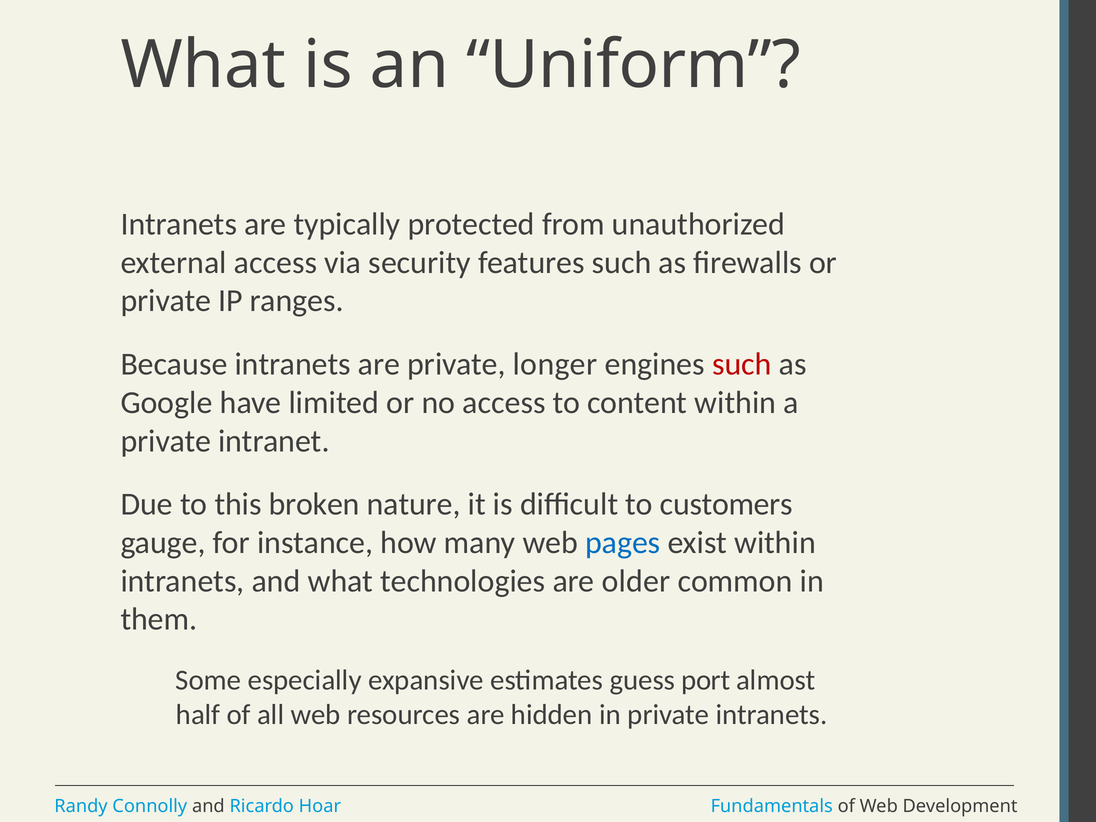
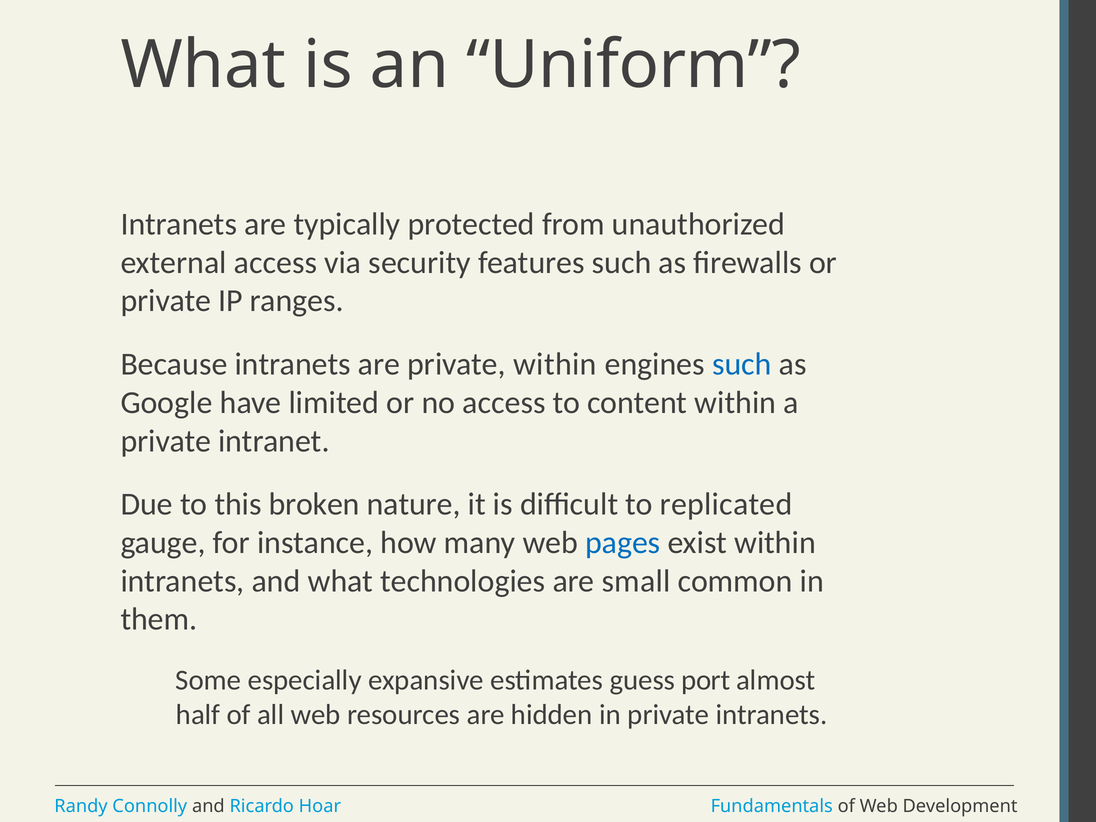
private longer: longer -> within
such at (742, 364) colour: red -> blue
customers: customers -> replicated
older: older -> small
